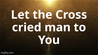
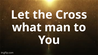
cried: cried -> what
